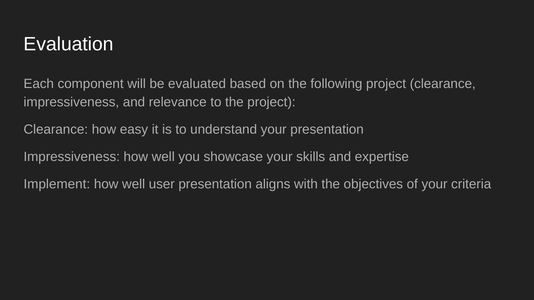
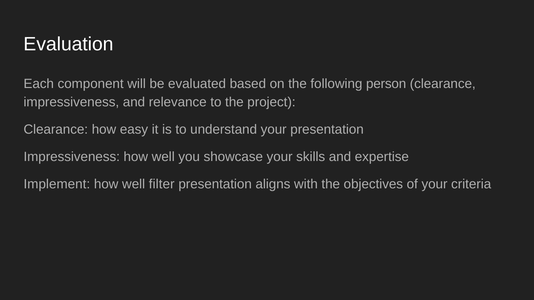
following project: project -> person
user: user -> filter
